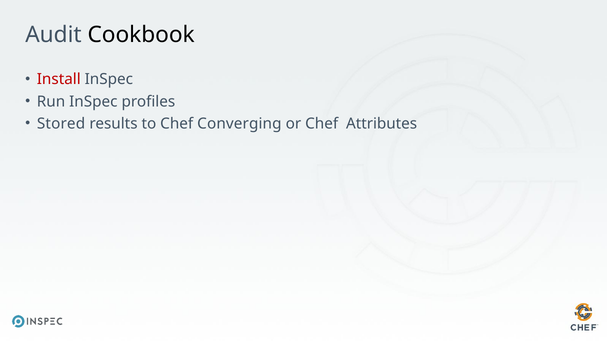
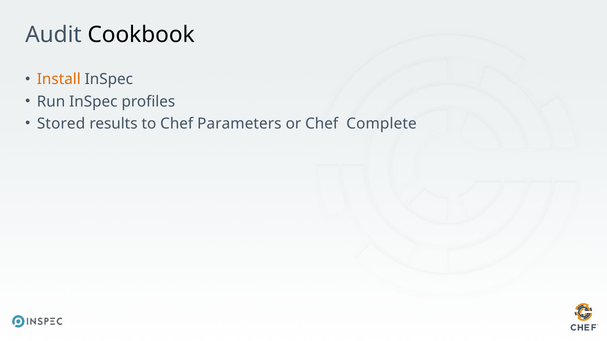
Install colour: red -> orange
Converging: Converging -> Parameters
Attributes: Attributes -> Complete
